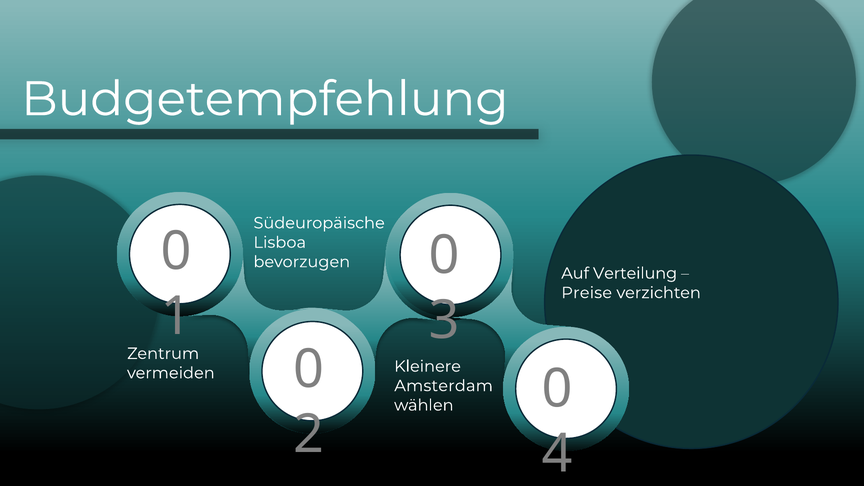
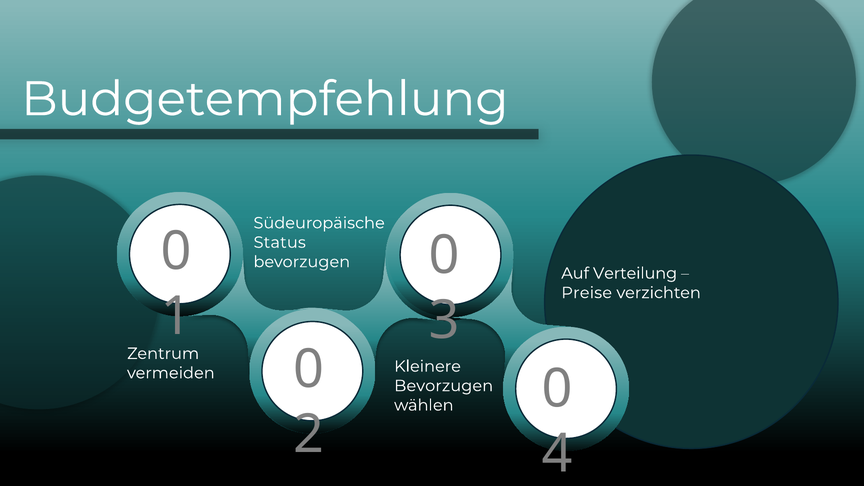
Lisboa: Lisboa -> Status
Amsterdam at (444, 386): Amsterdam -> Bevorzugen
